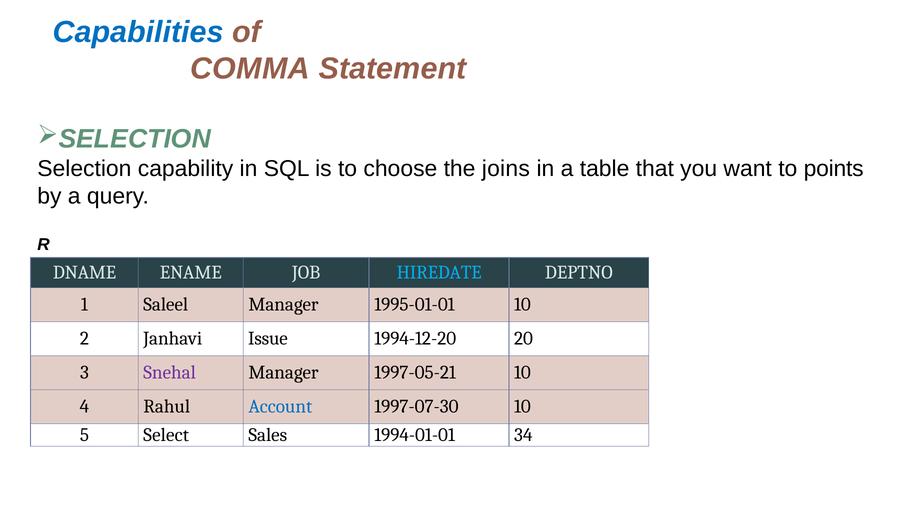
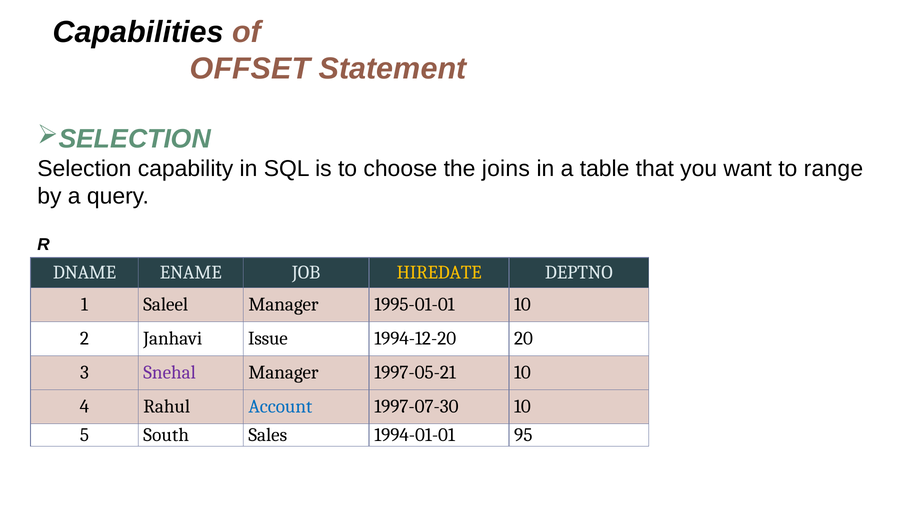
Capabilities colour: blue -> black
COMMA: COMMA -> OFFSET
points: points -> range
HIREDATE colour: light blue -> yellow
Select: Select -> South
34: 34 -> 95
